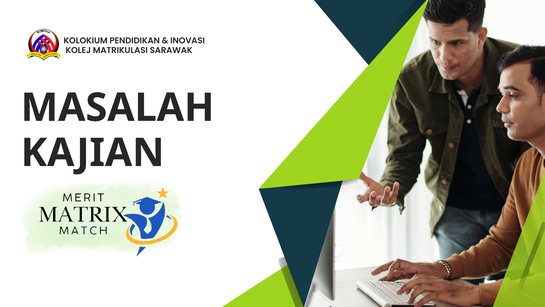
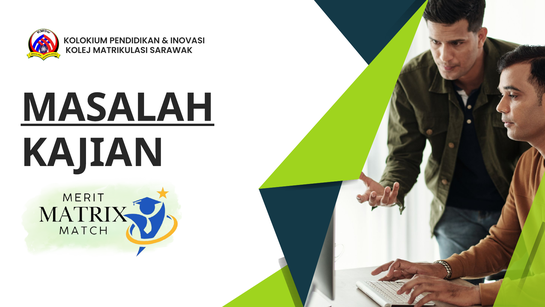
MASALAH underline: none -> present
